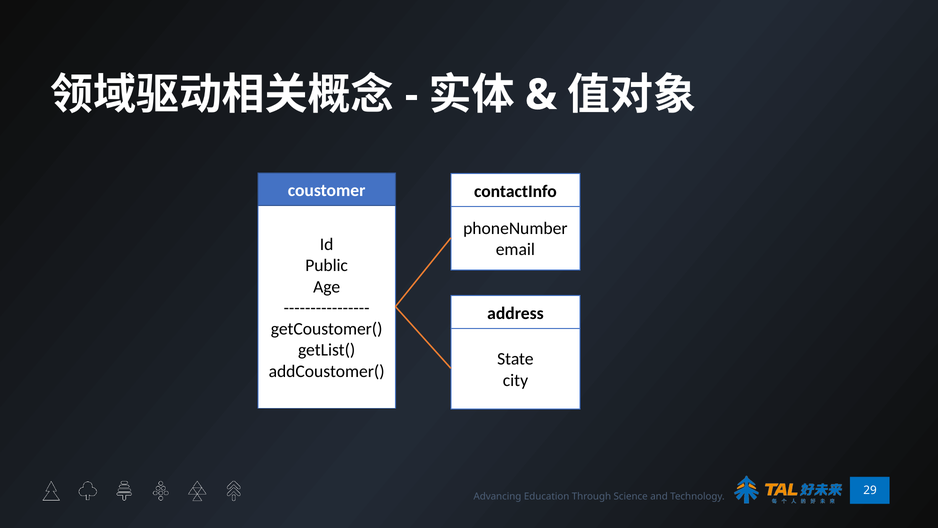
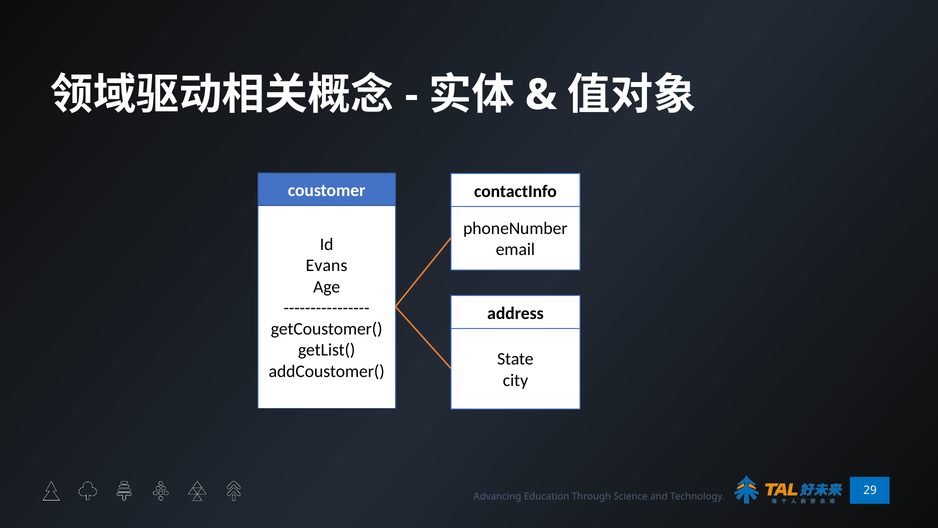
Public: Public -> Evans
